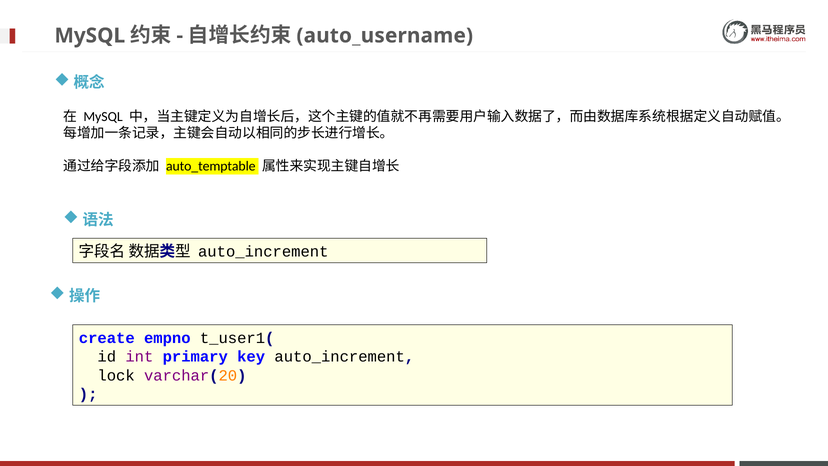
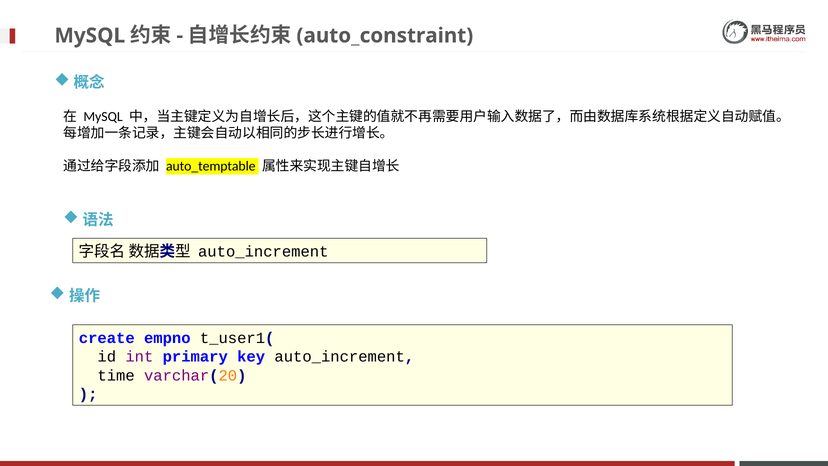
auto_username: auto_username -> auto_constraint
lock: lock -> time
